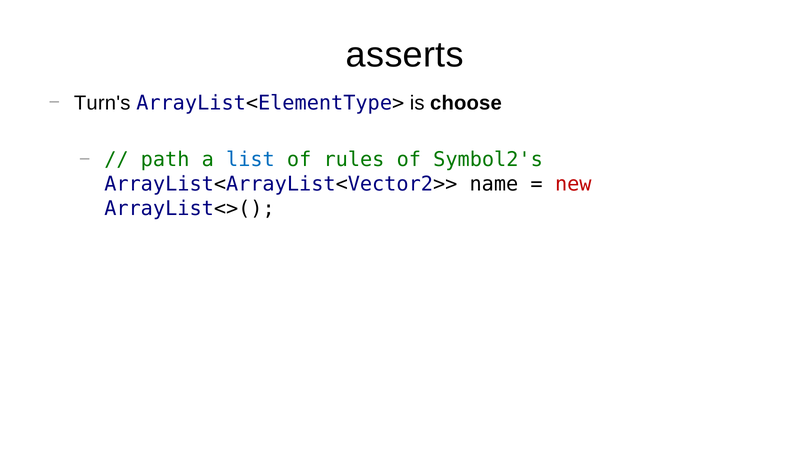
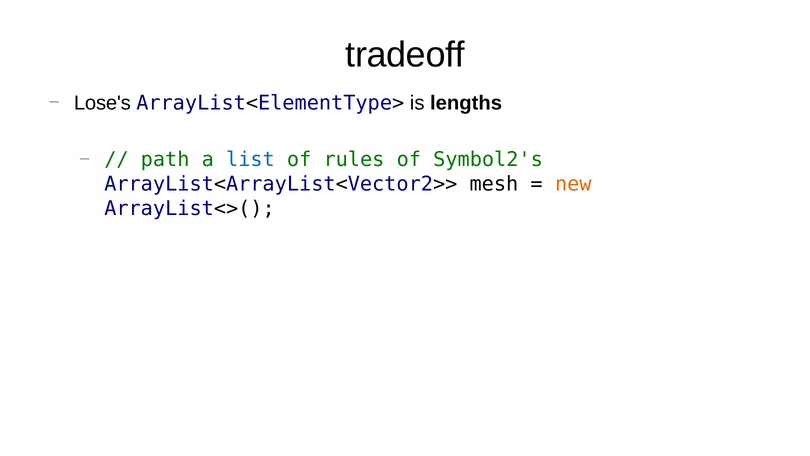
asserts: asserts -> tradeoff
Turn's: Turn's -> Lose's
choose: choose -> lengths
name: name -> mesh
new colour: red -> orange
